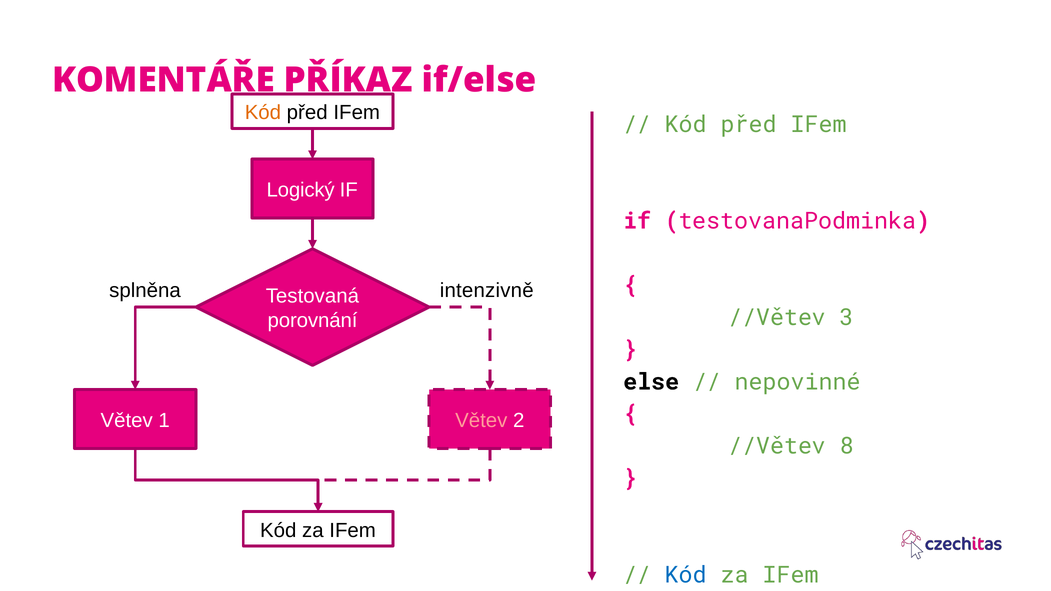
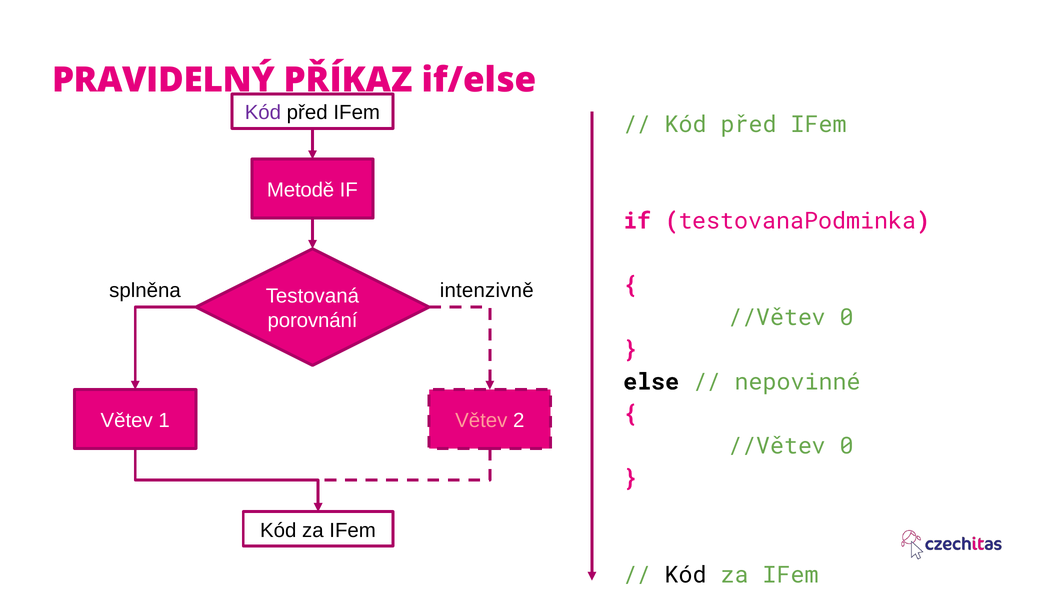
KOMENTÁŘE: KOMENTÁŘE -> PRAVIDELNÝ
Kód at (263, 113) colour: orange -> purple
Logický: Logický -> Metodě
3 at (847, 318): 3 -> 0
8 at (847, 446): 8 -> 0
Kód at (686, 575) colour: blue -> black
